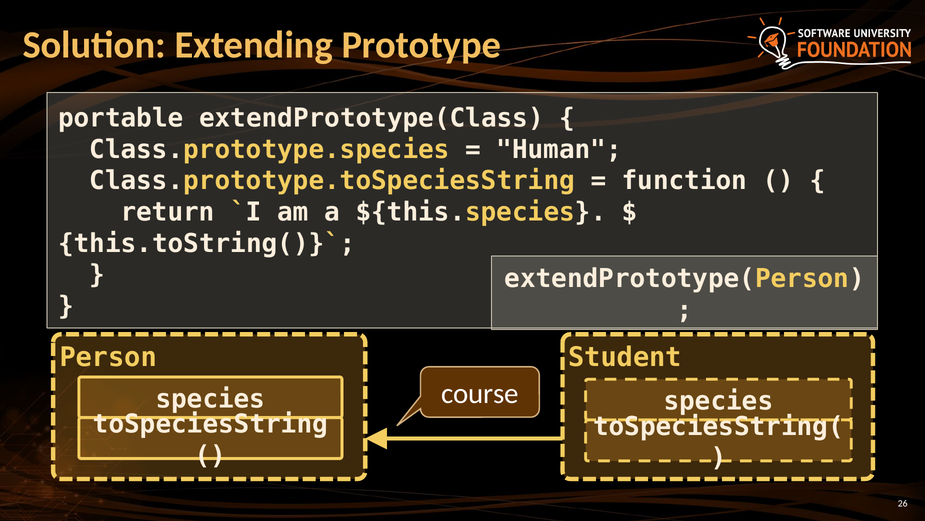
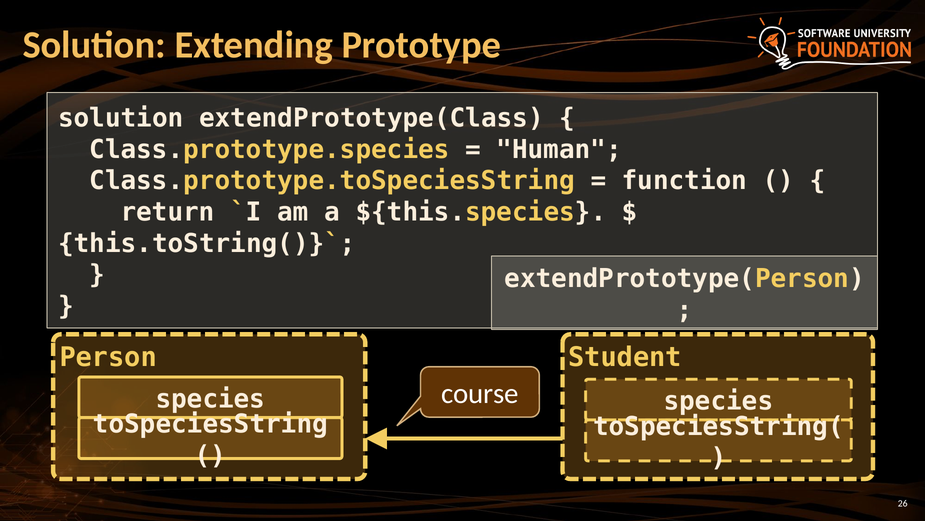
portable at (121, 118): portable -> solution
